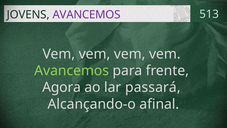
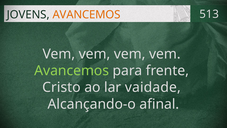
AVANCEMOS at (86, 15) colour: purple -> orange
Agora: Agora -> Cristo
passará: passará -> vaidade
